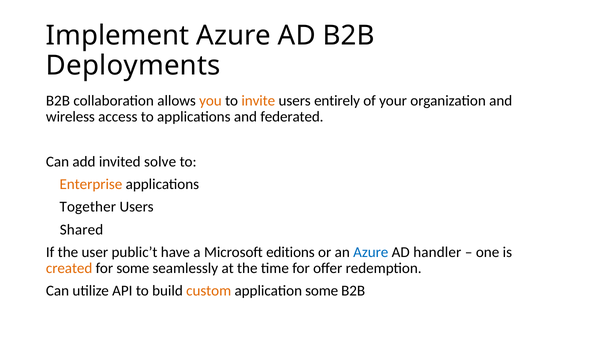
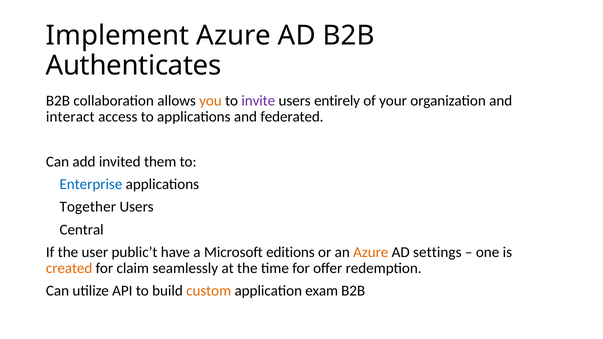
Deployments: Deployments -> Authenticates
invite colour: orange -> purple
wireless: wireless -> interact
solve: solve -> them
Enterprise colour: orange -> blue
Shared: Shared -> Central
Azure at (371, 252) colour: blue -> orange
handler: handler -> settings
for some: some -> claim
application some: some -> exam
